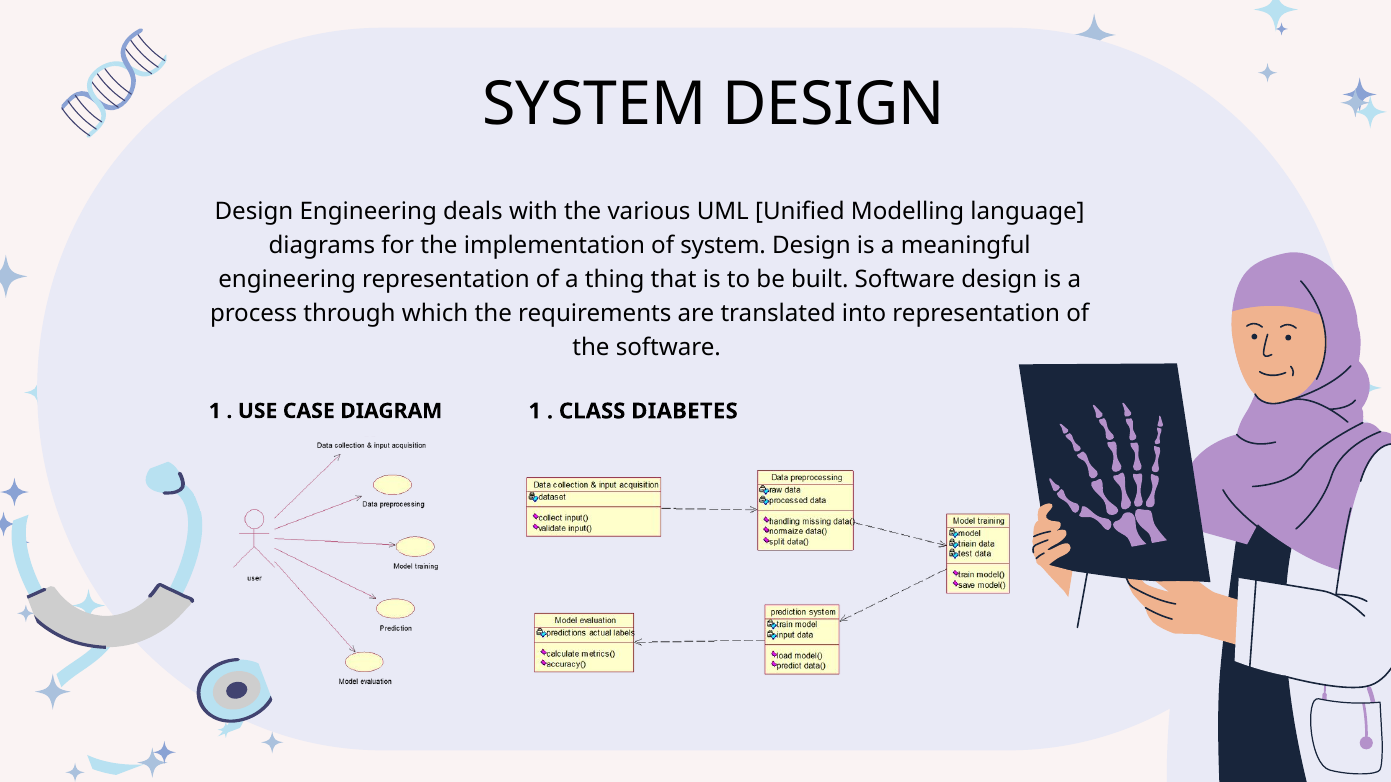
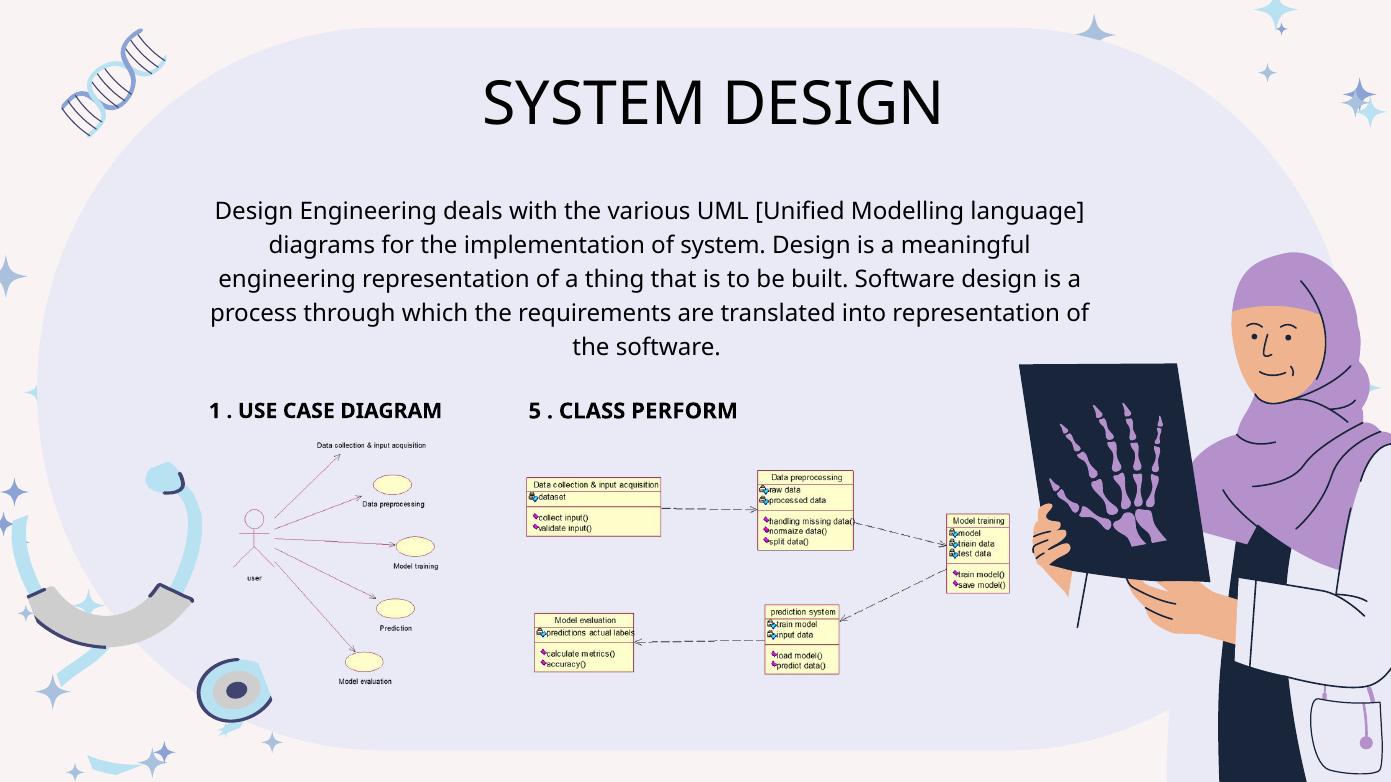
DIAGRAM 1: 1 -> 5
DIABETES: DIABETES -> PERFORM
